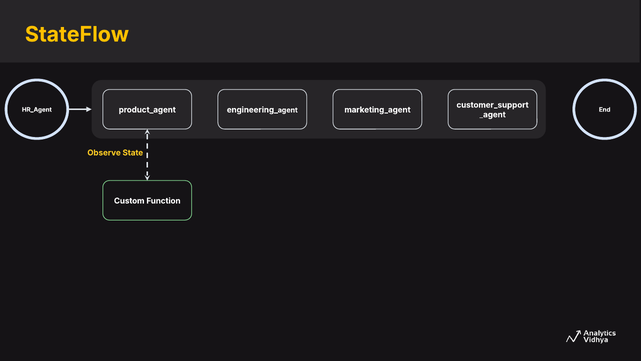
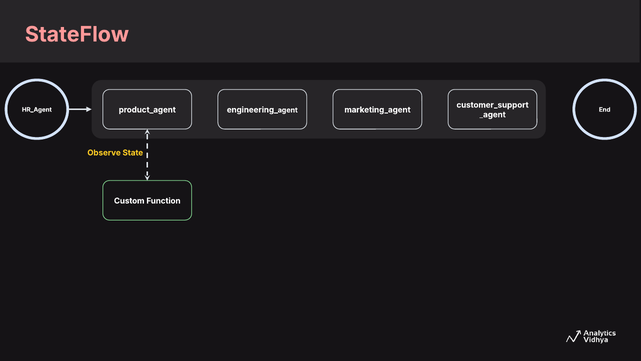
StateFlow colour: yellow -> pink
